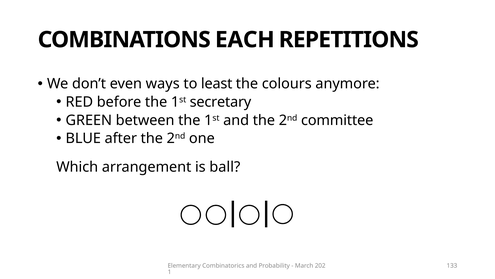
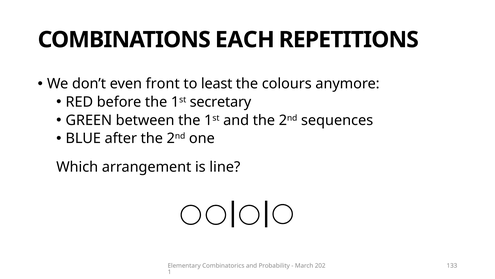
ways: ways -> front
committee: committee -> sequences
ball: ball -> line
